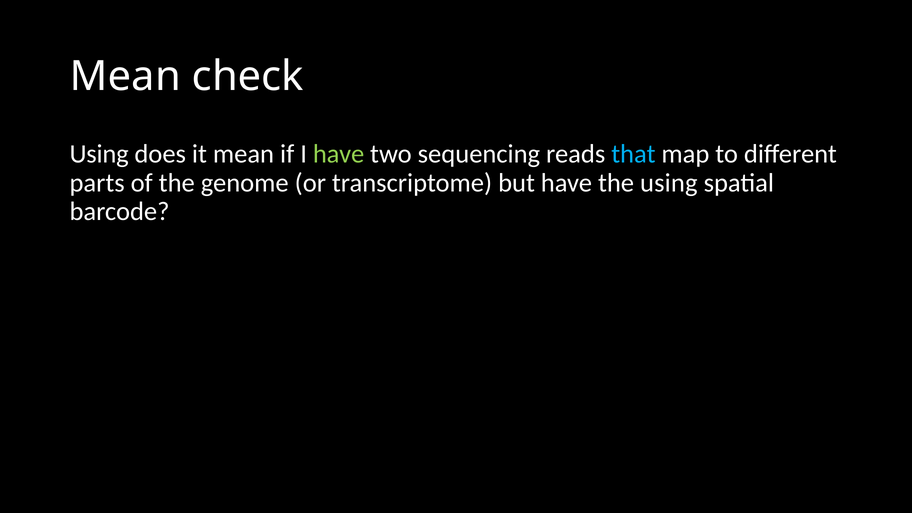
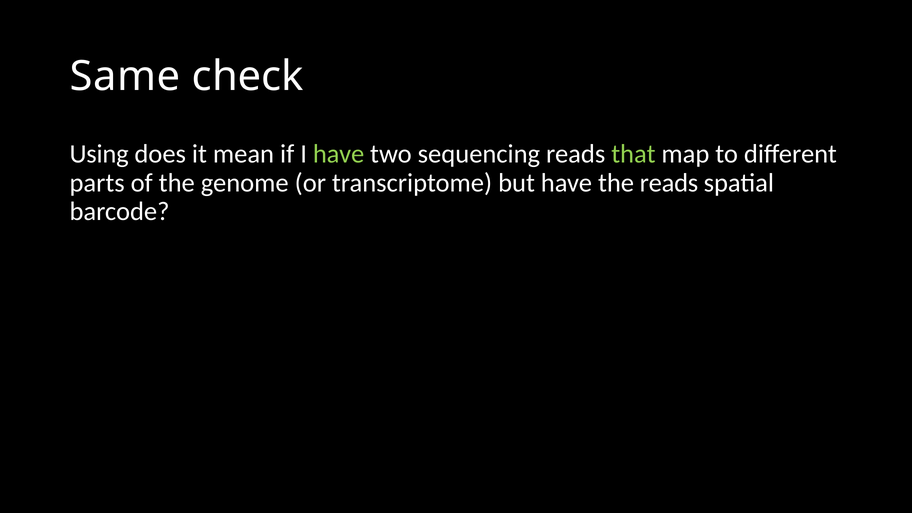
Mean at (125, 77): Mean -> Same
that colour: light blue -> light green
the using: using -> reads
